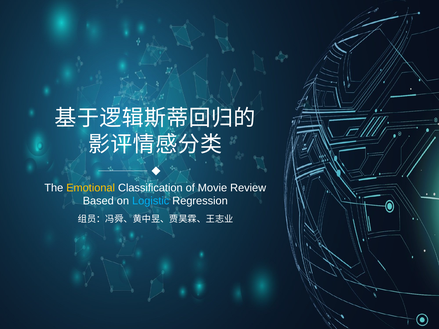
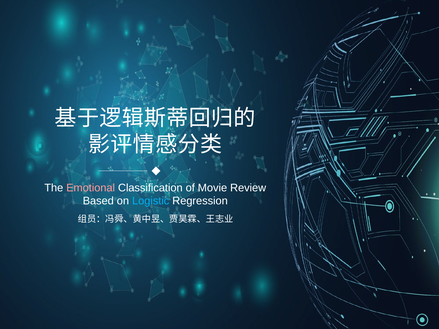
Emotional colour: yellow -> pink
